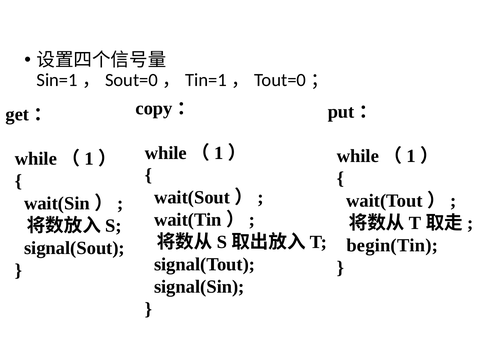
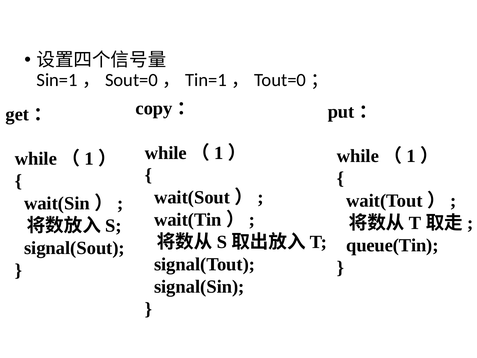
begin(Tin: begin(Tin -> queue(Tin
